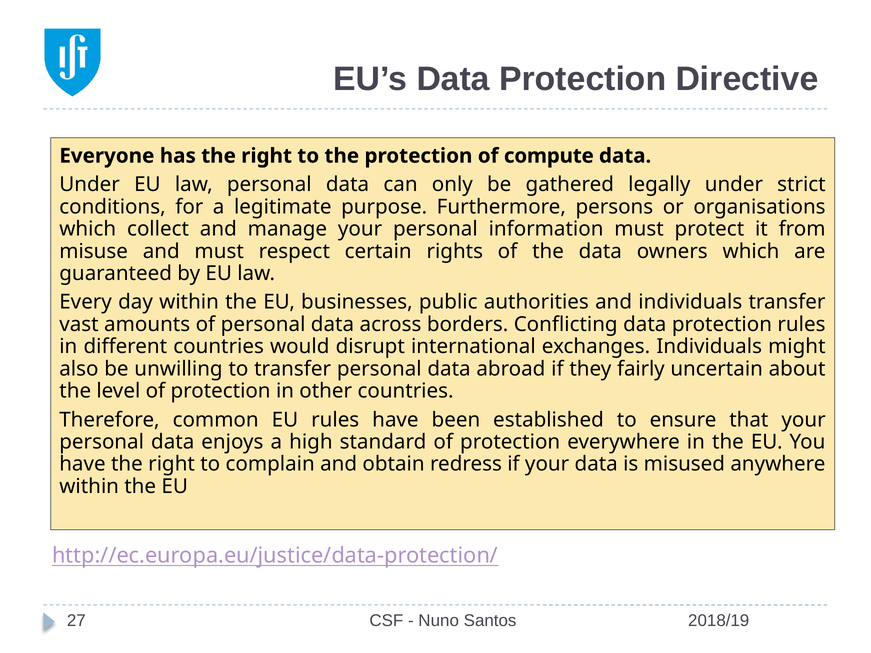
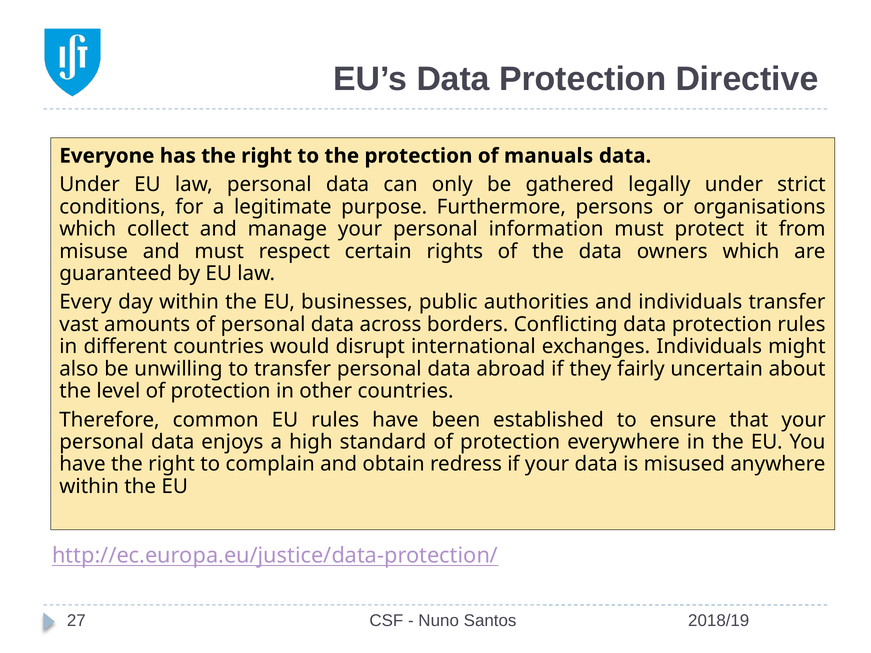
compute: compute -> manuals
